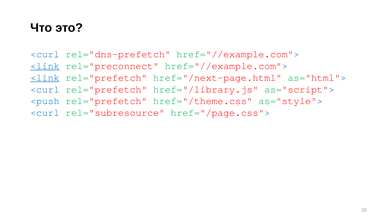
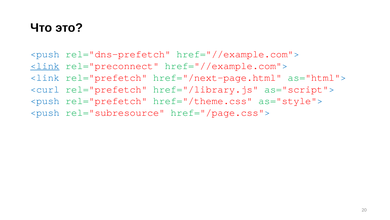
<curl at (45, 54): <curl -> <push
<link at (45, 77) underline: present -> none
<curl at (45, 112): <curl -> <push
